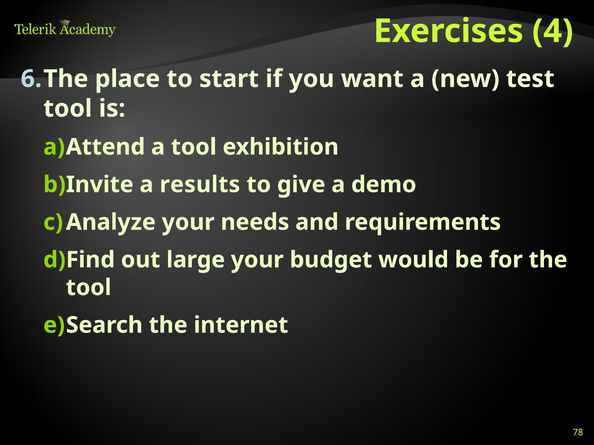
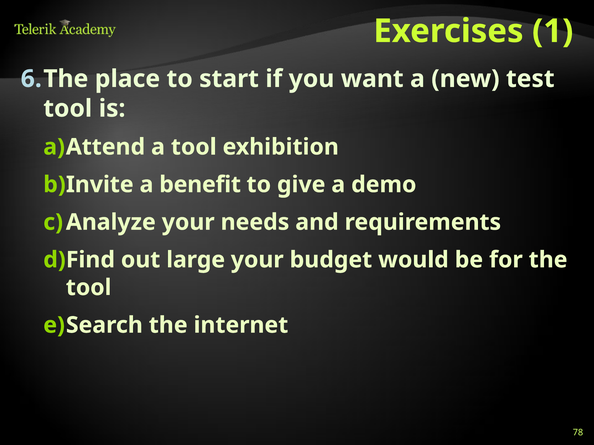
4: 4 -> 1
results: results -> benefit
